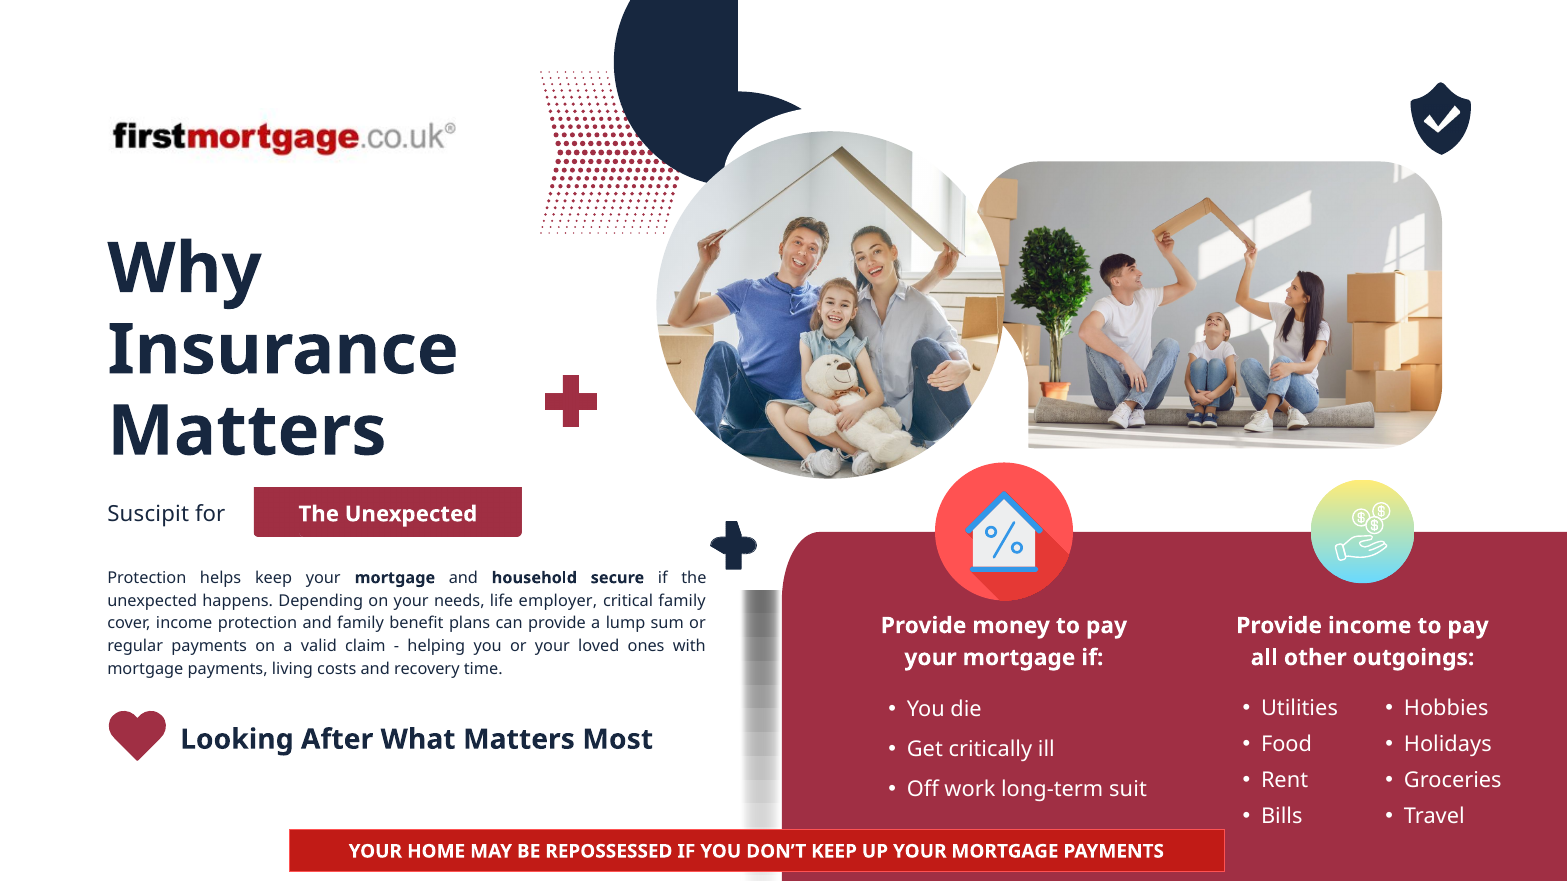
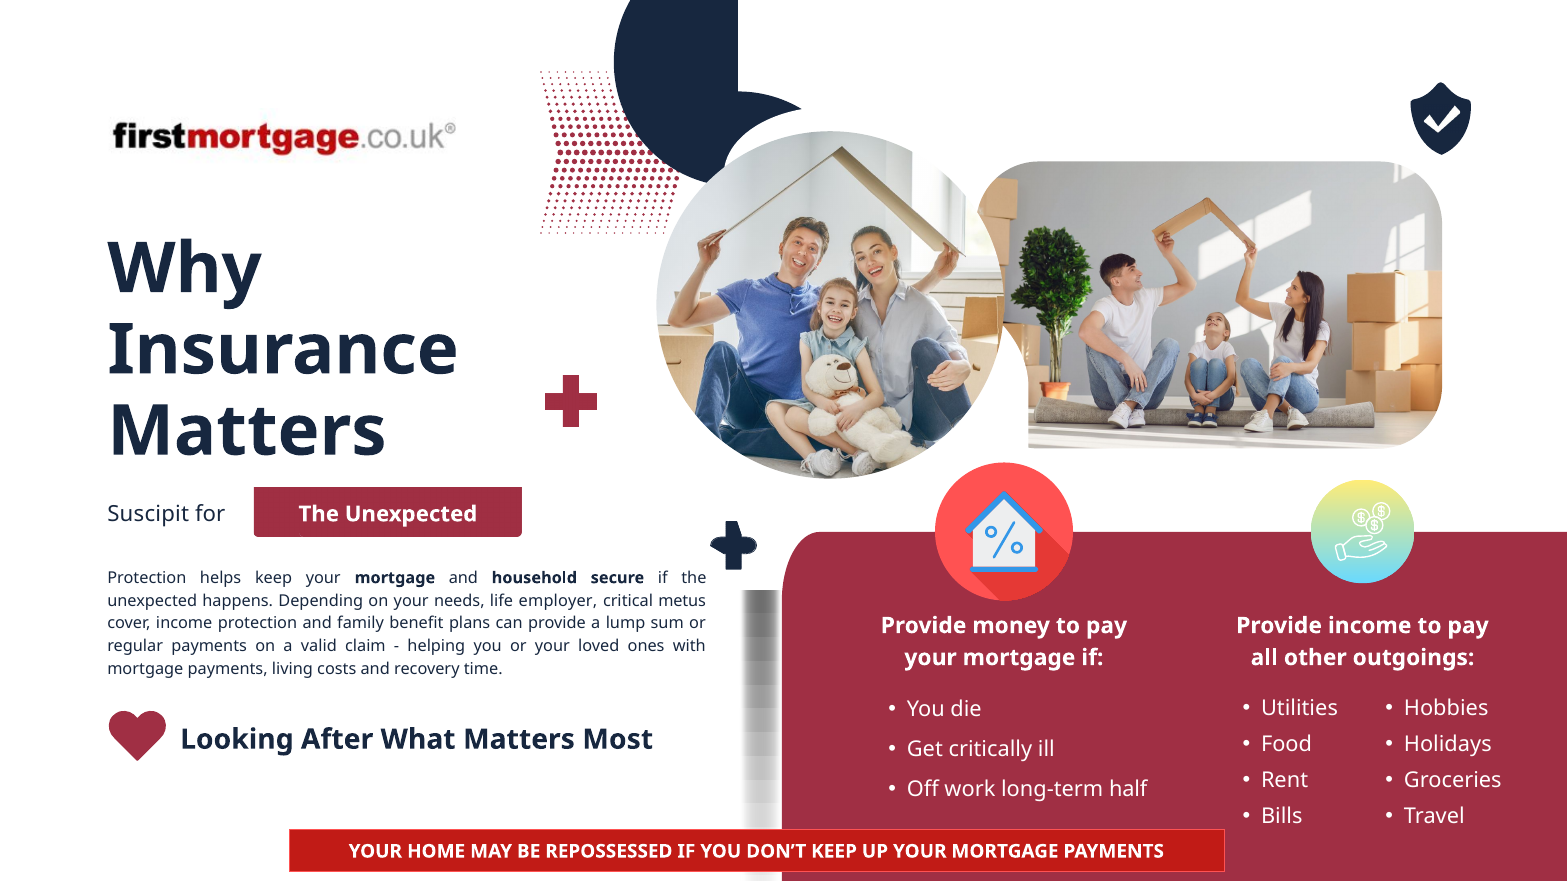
critical family: family -> metus
suit: suit -> half
